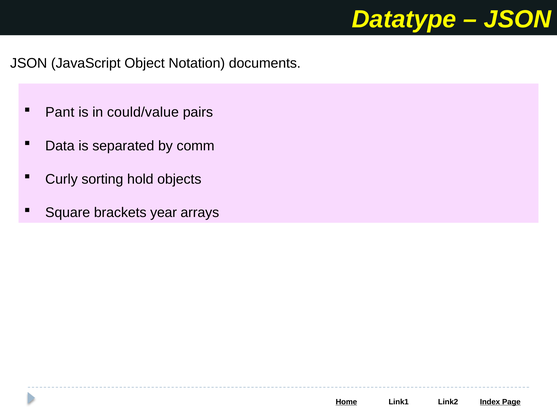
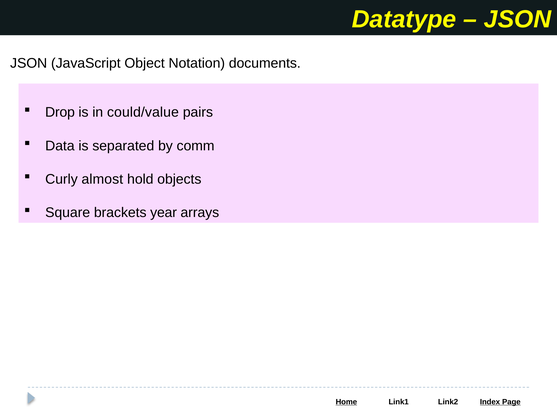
Pant: Pant -> Drop
sorting: sorting -> almost
